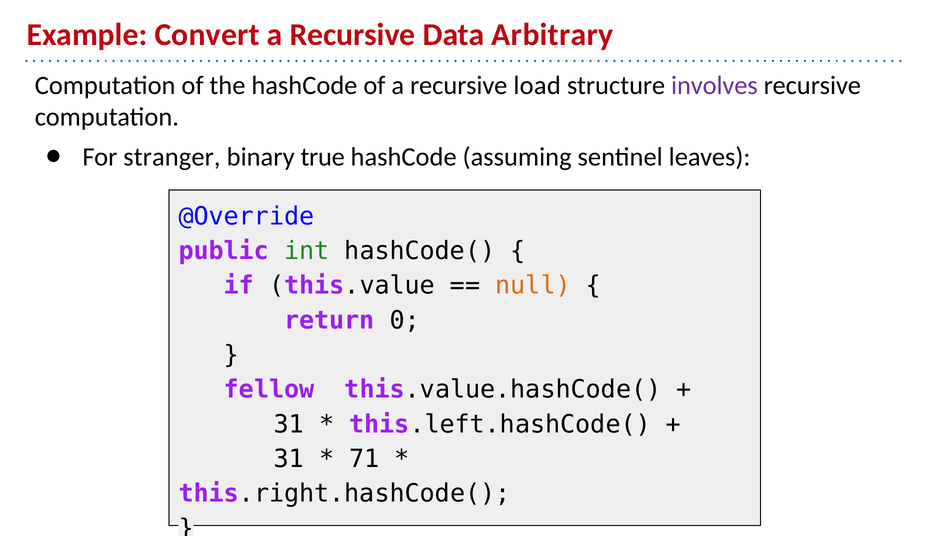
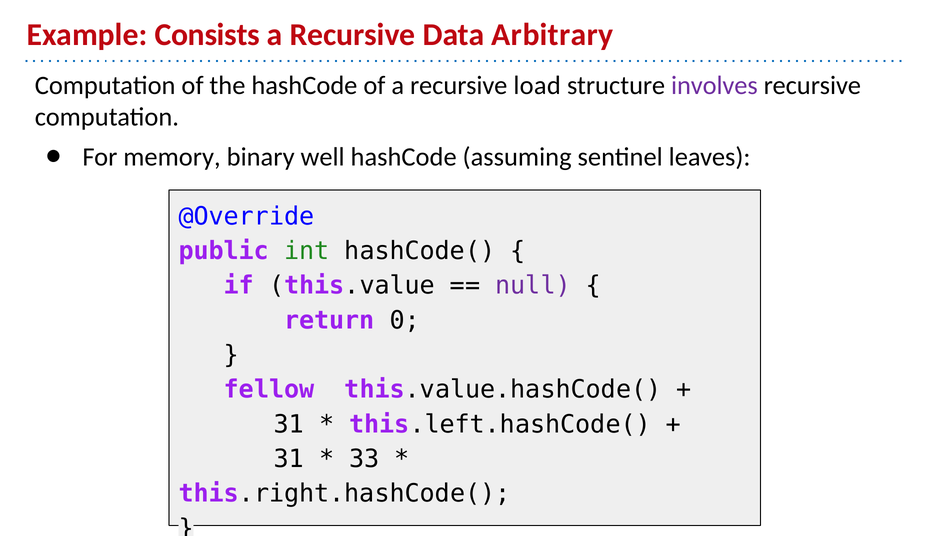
Convert: Convert -> Consists
stranger: stranger -> memory
true: true -> well
null colour: orange -> purple
71: 71 -> 33
